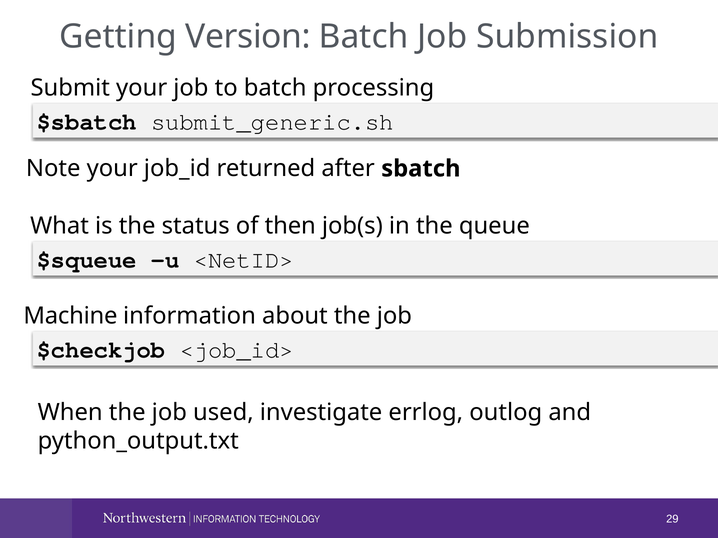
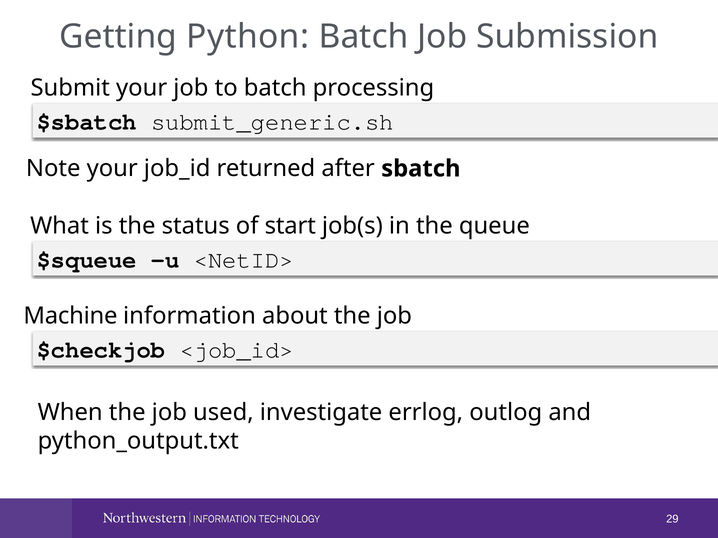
Version: Version -> Python
then: then -> start
